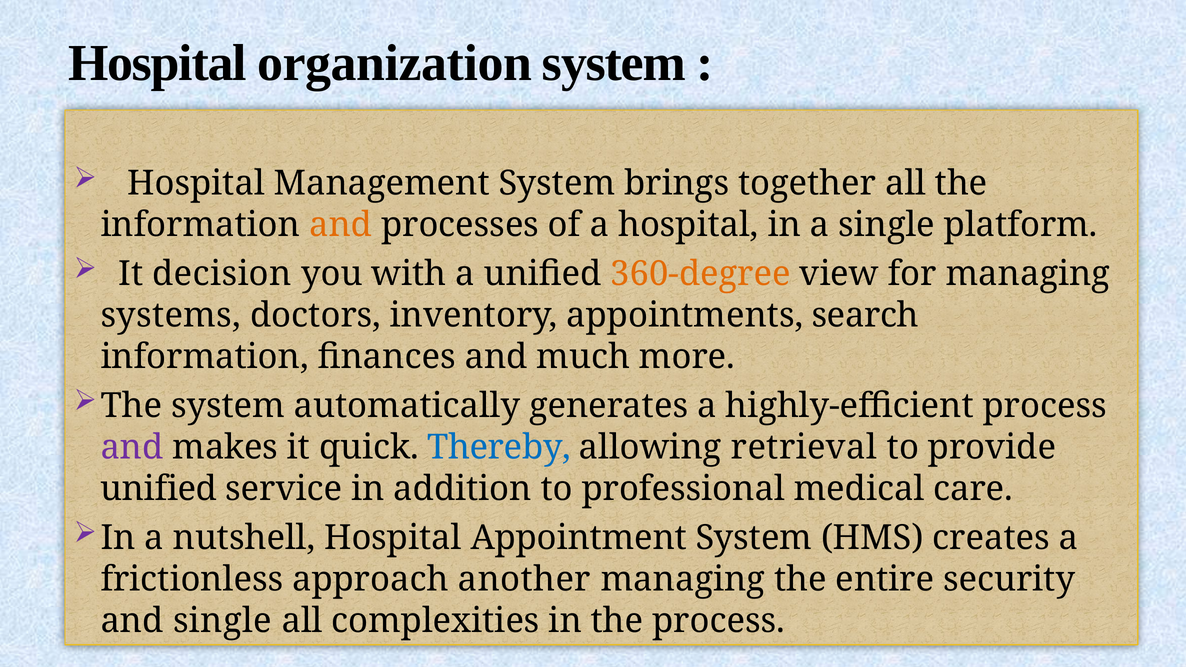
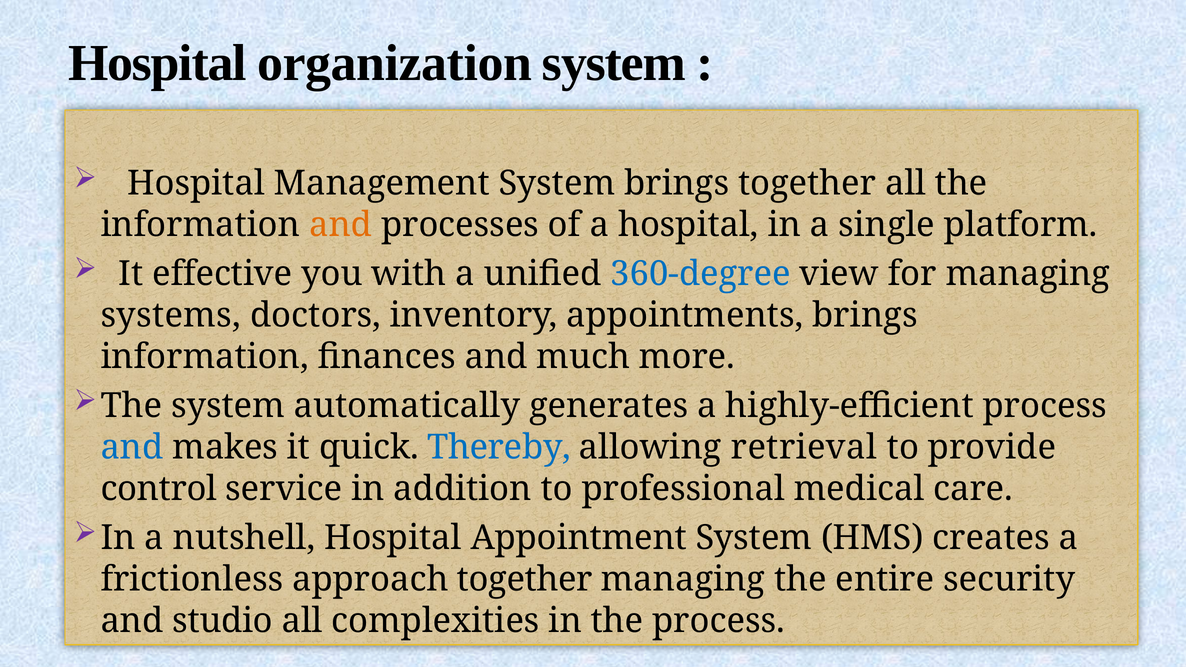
decision: decision -> effective
360-degree colour: orange -> blue
appointments search: search -> brings
and at (132, 448) colour: purple -> blue
unified at (159, 489): unified -> control
approach another: another -> together
and single: single -> studio
